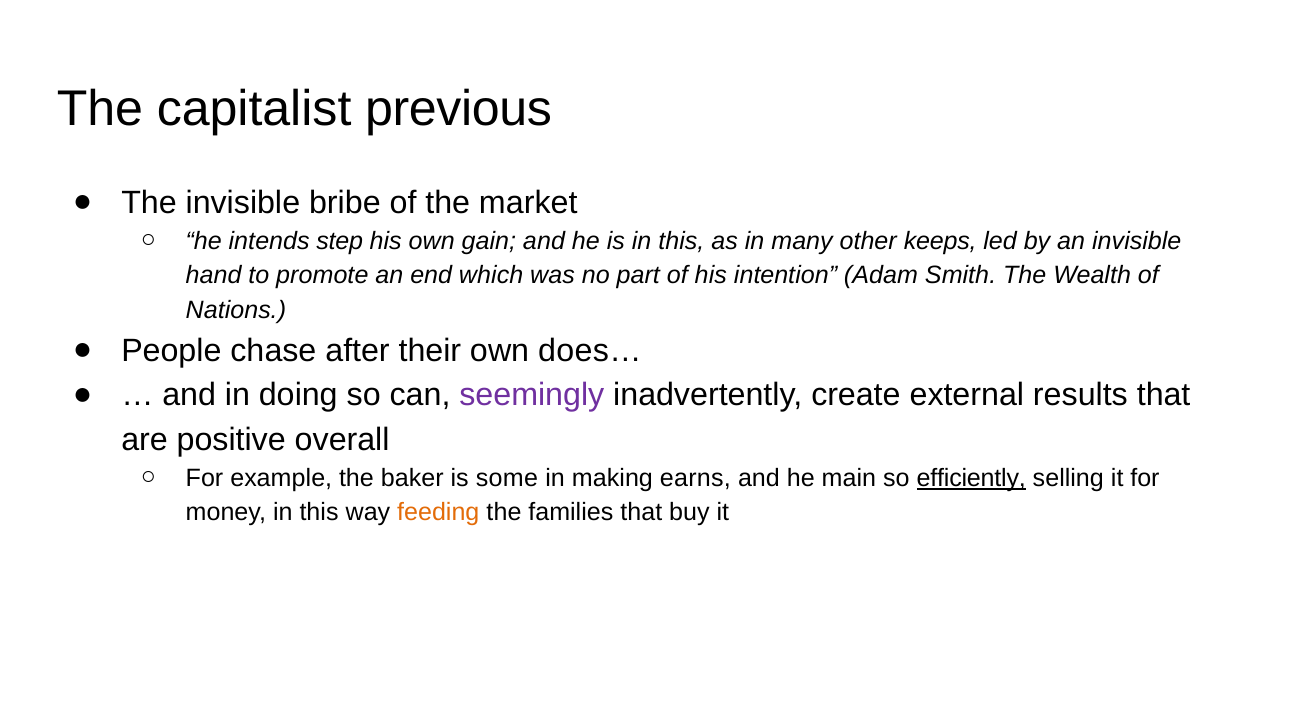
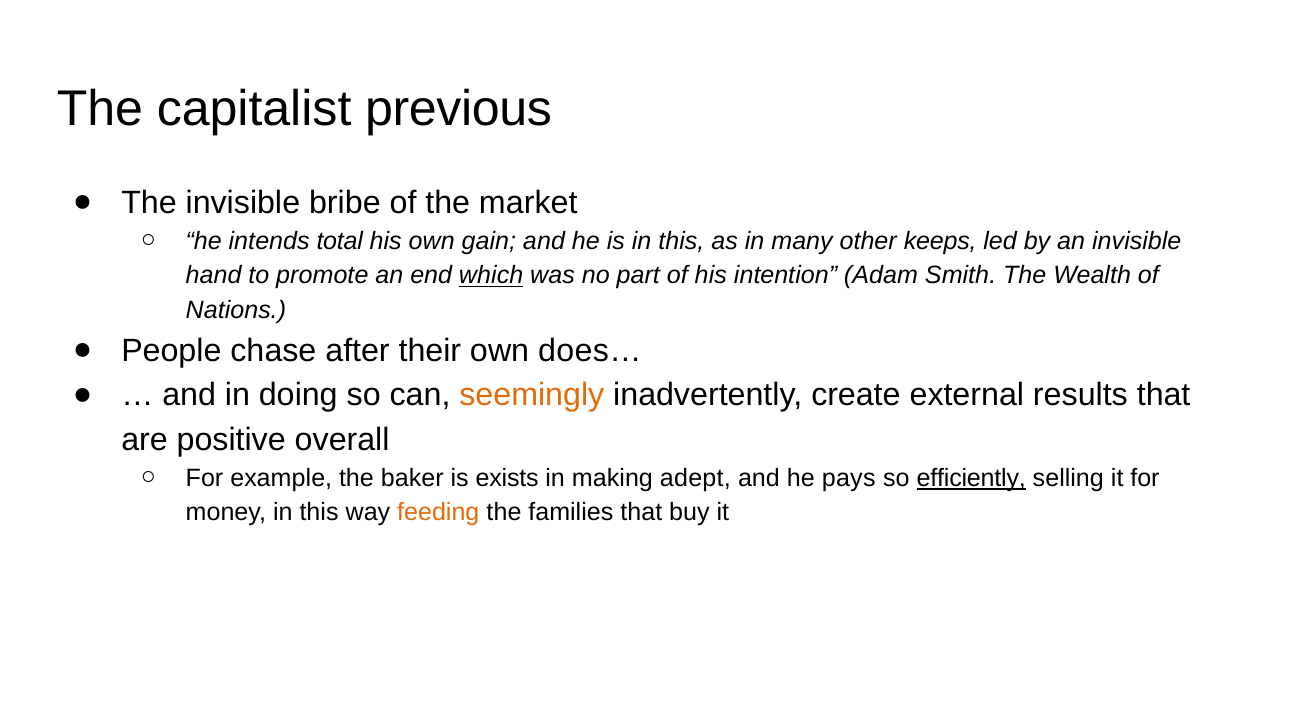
step: step -> total
which underline: none -> present
seemingly colour: purple -> orange
some: some -> exists
earns: earns -> adept
main: main -> pays
